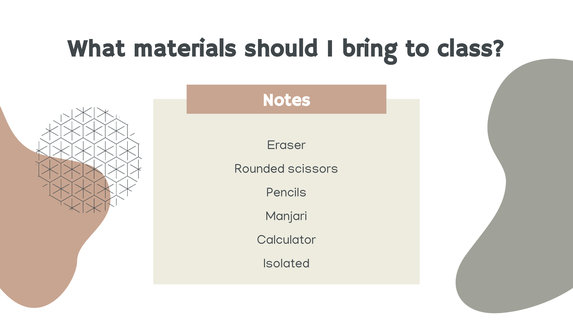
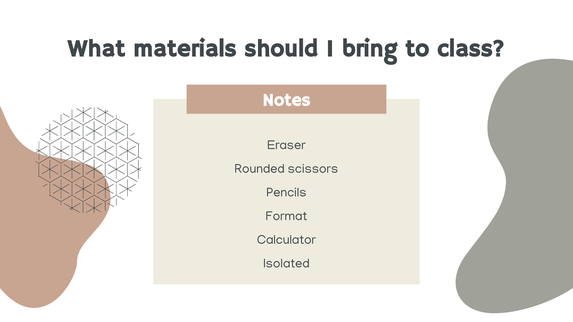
Manjari: Manjari -> Format
